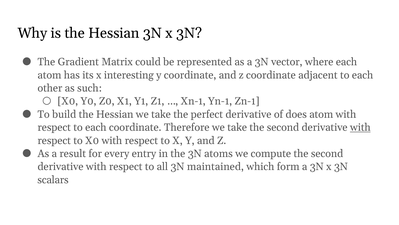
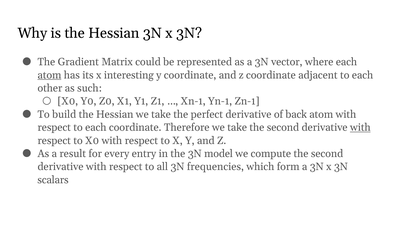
atom at (49, 75) underline: none -> present
does: does -> back
atoms: atoms -> model
maintained: maintained -> frequencies
